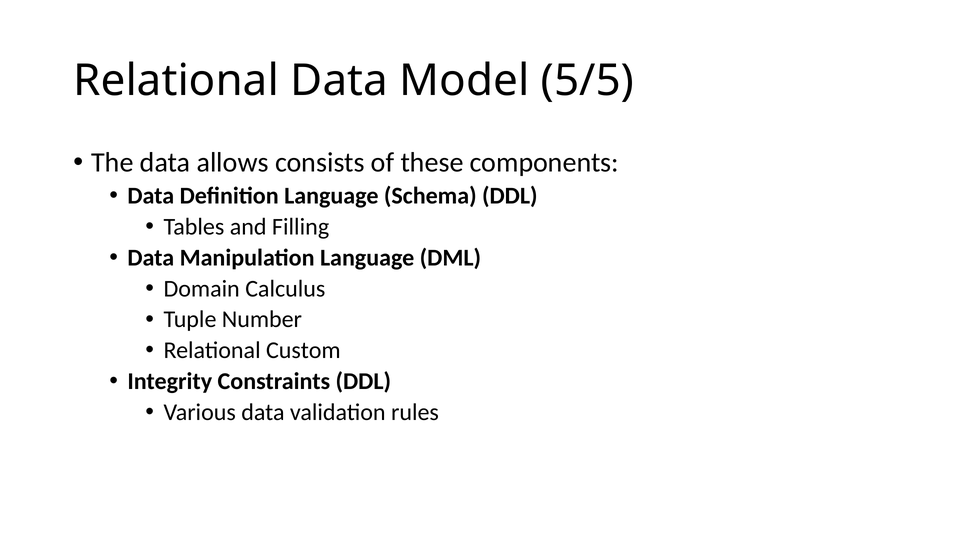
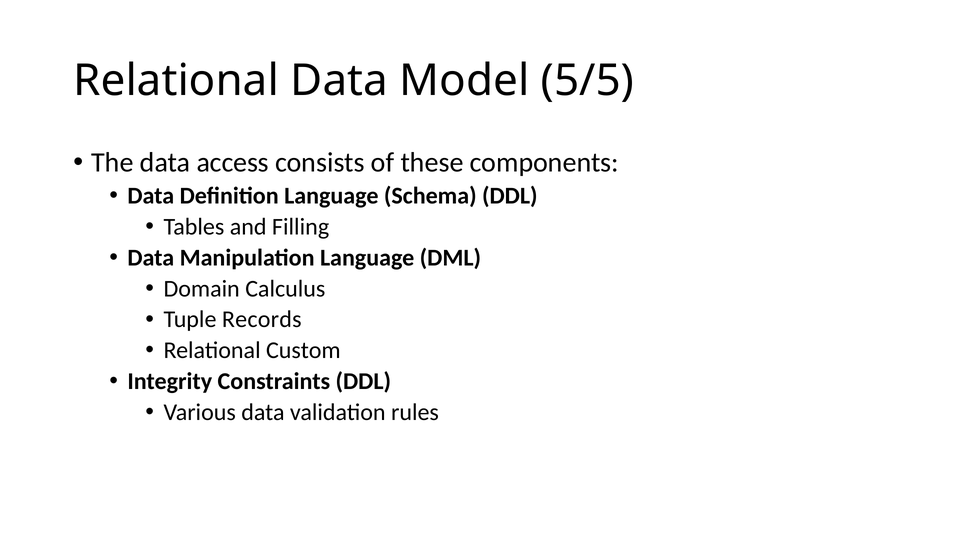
allows: allows -> access
Number: Number -> Records
